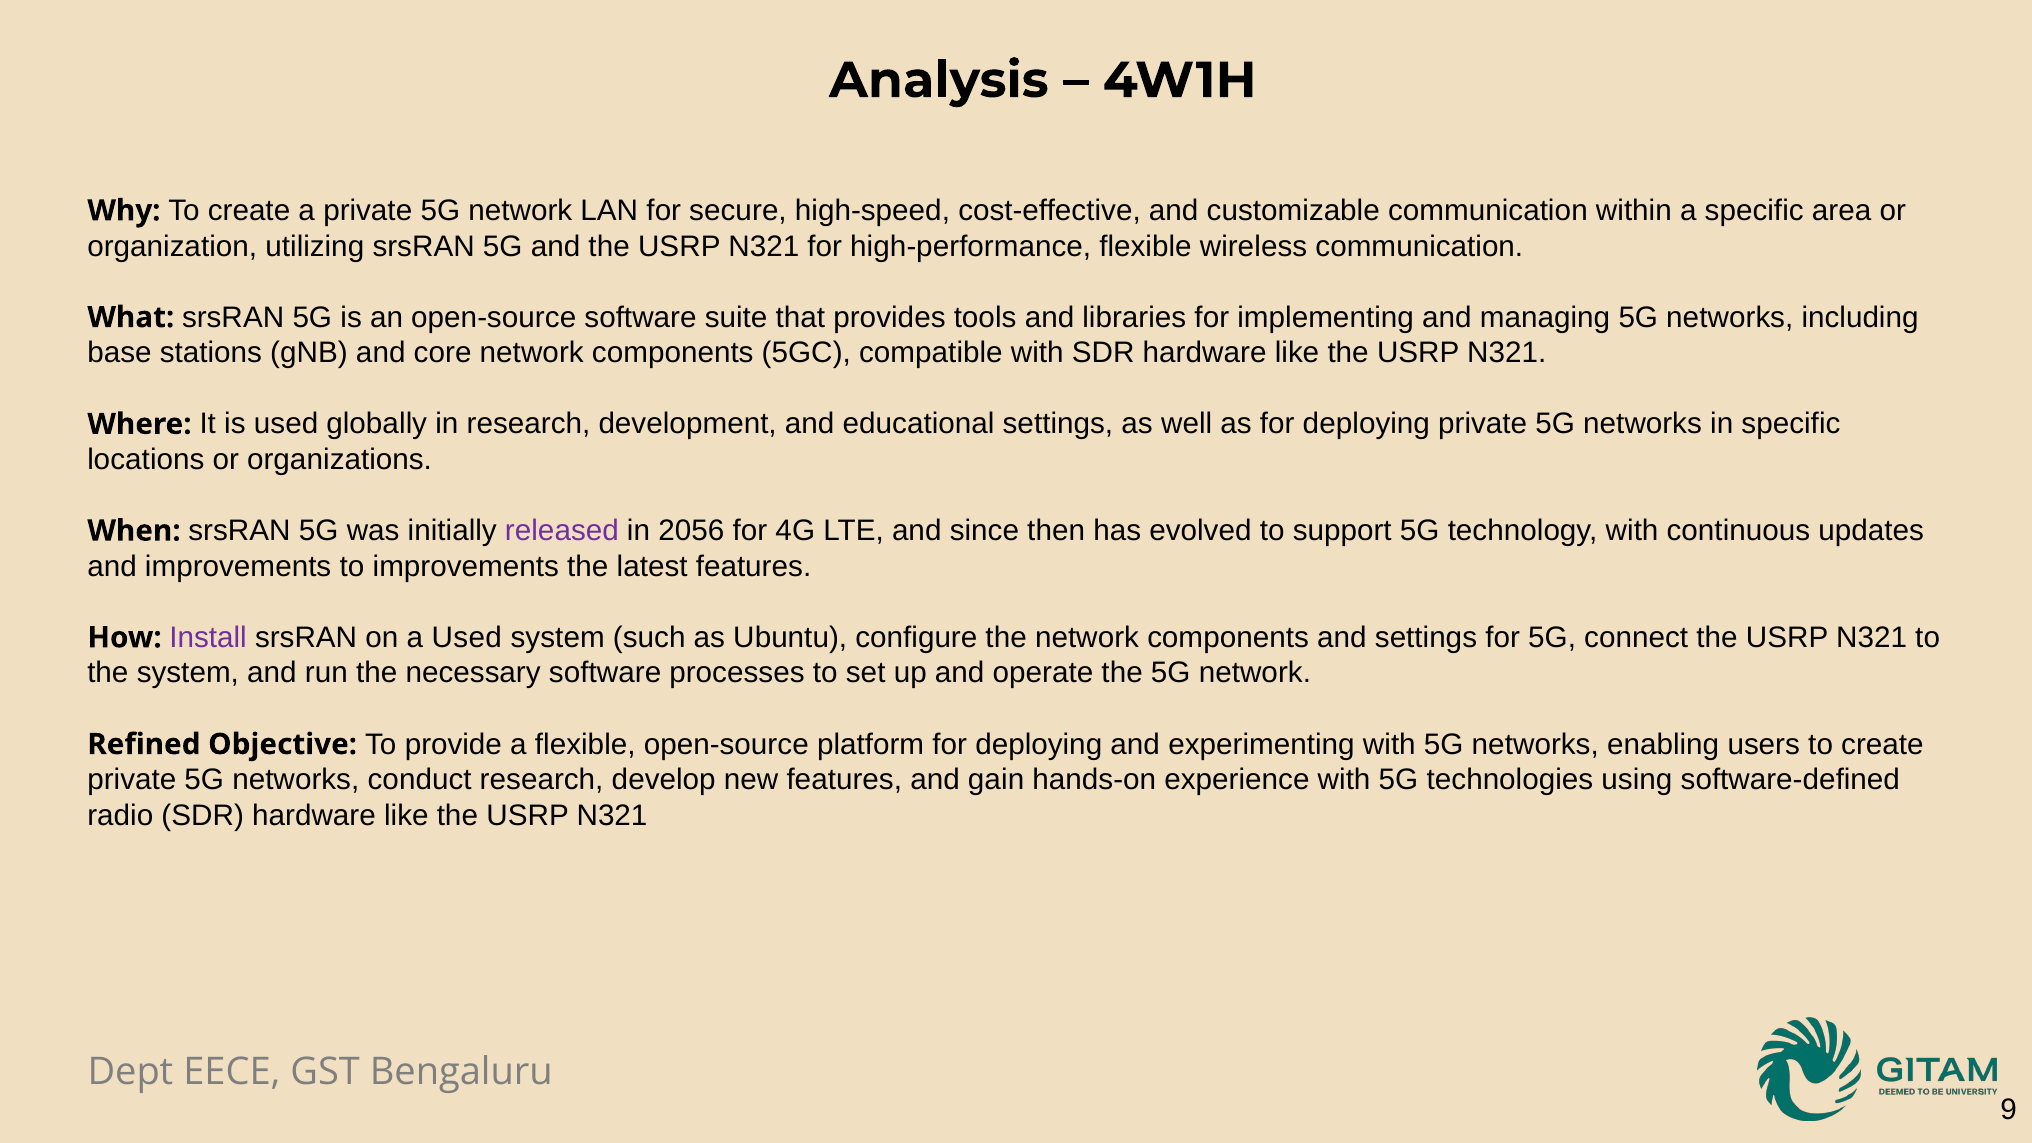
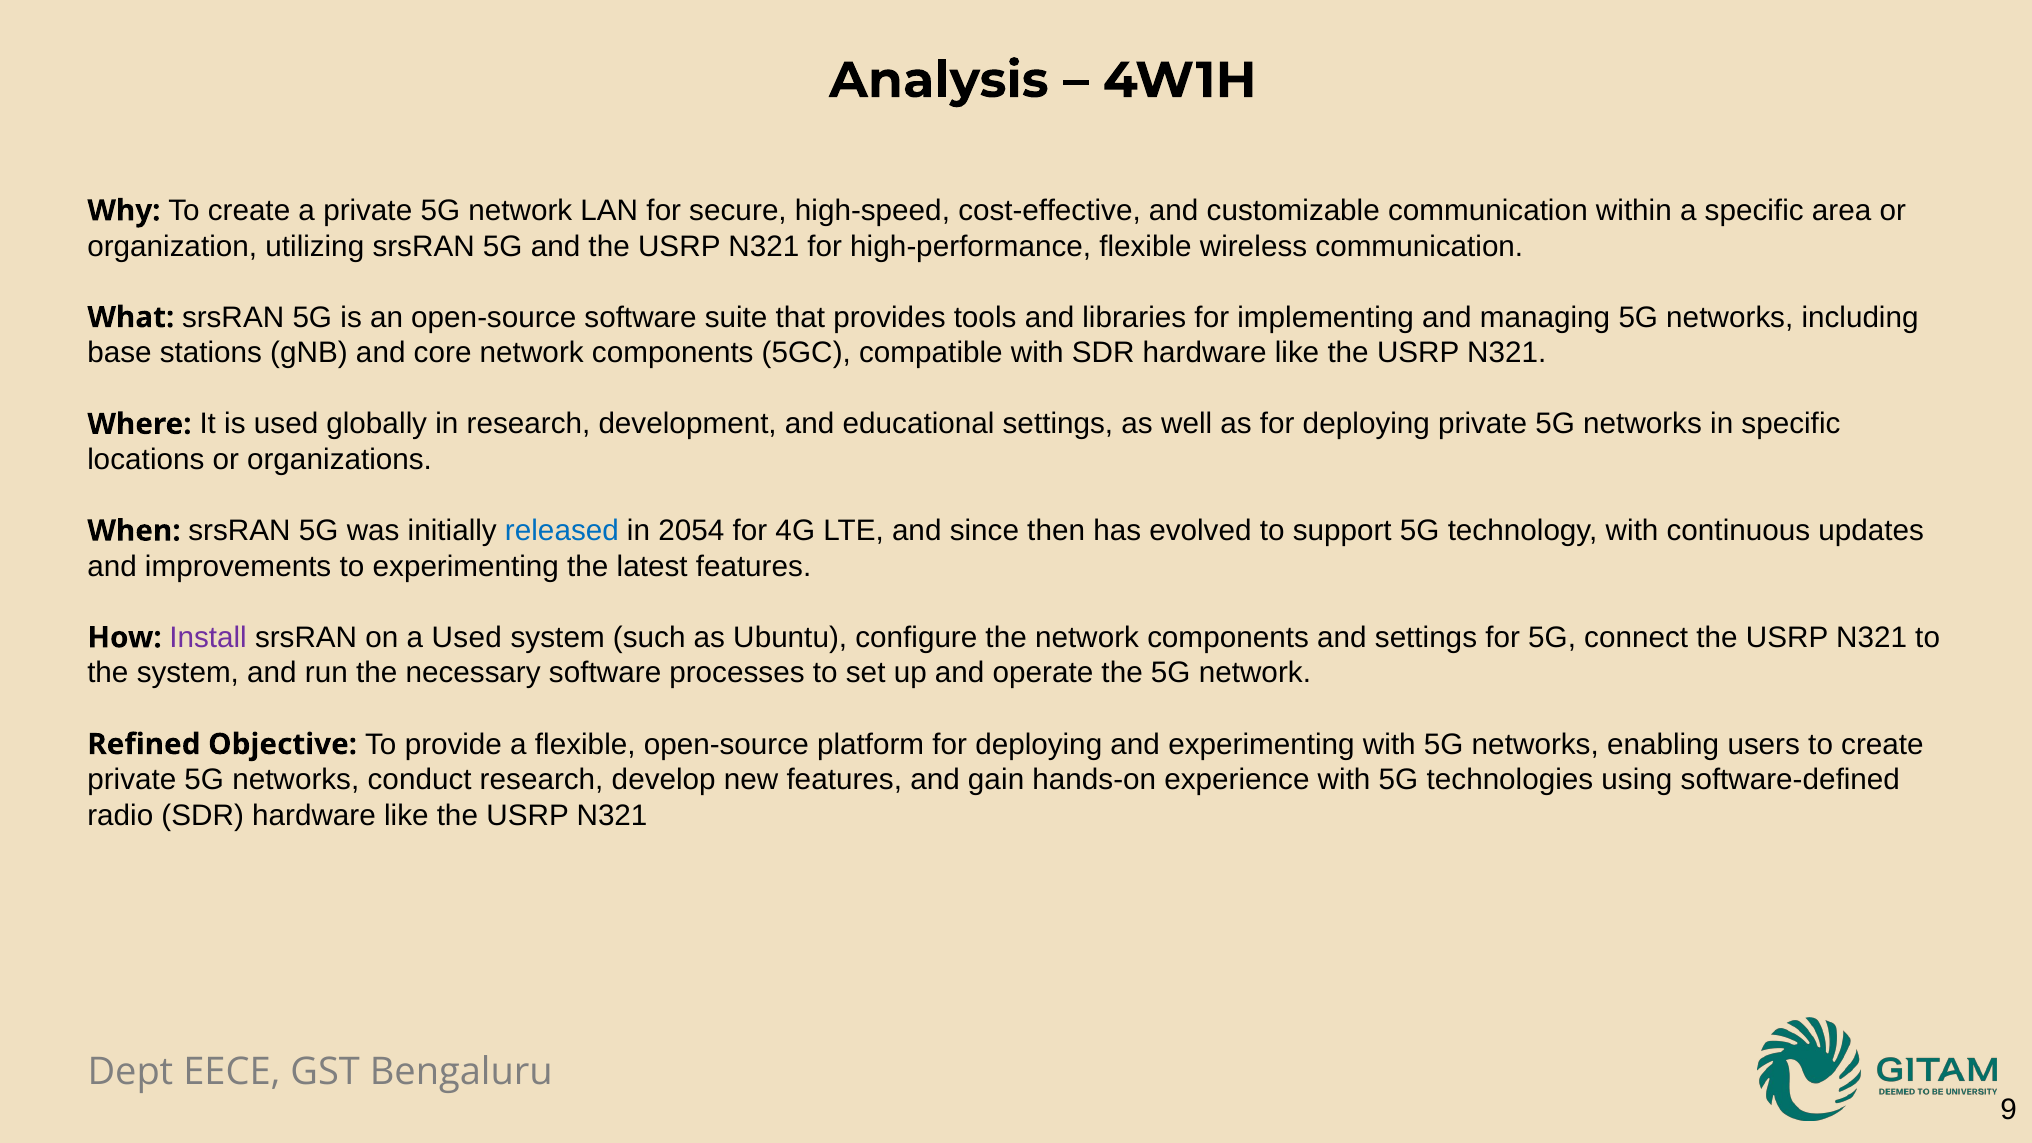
released colour: purple -> blue
2056: 2056 -> 2054
to improvements: improvements -> experimenting
